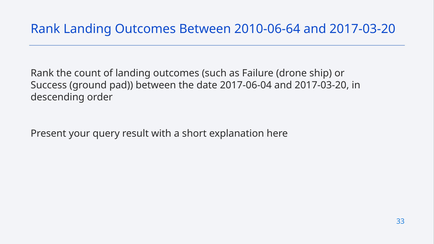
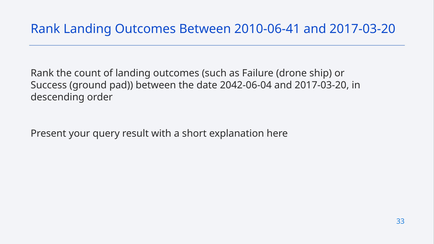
2010-06-64: 2010-06-64 -> 2010-06-41
2017-06-04: 2017-06-04 -> 2042-06-04
